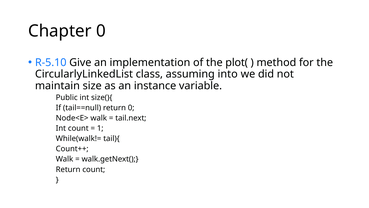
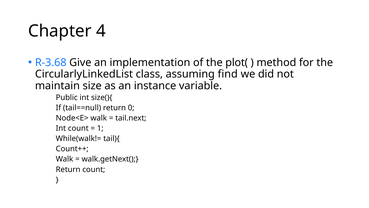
Chapter 0: 0 -> 4
R-5.10: R-5.10 -> R-3.68
into: into -> find
